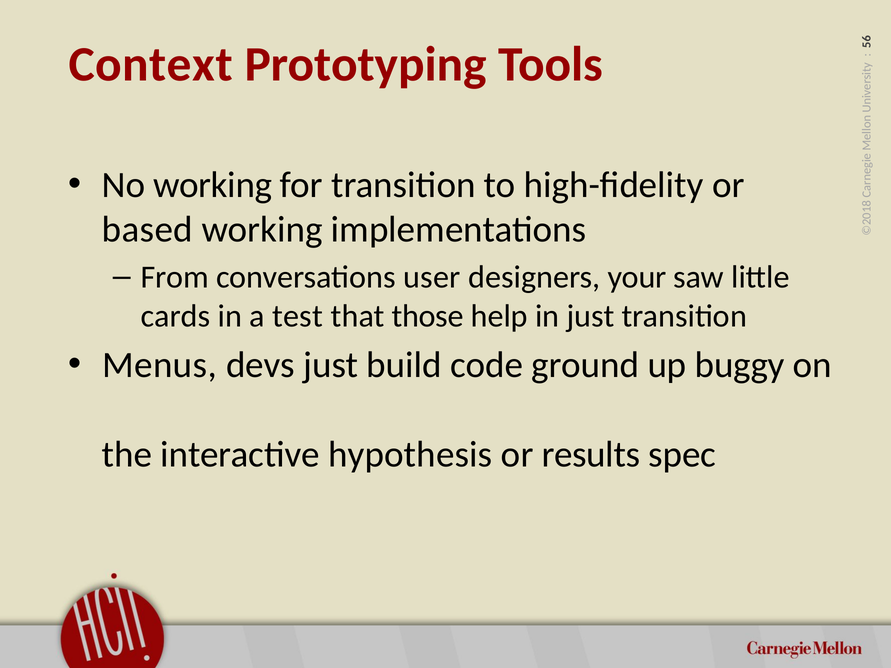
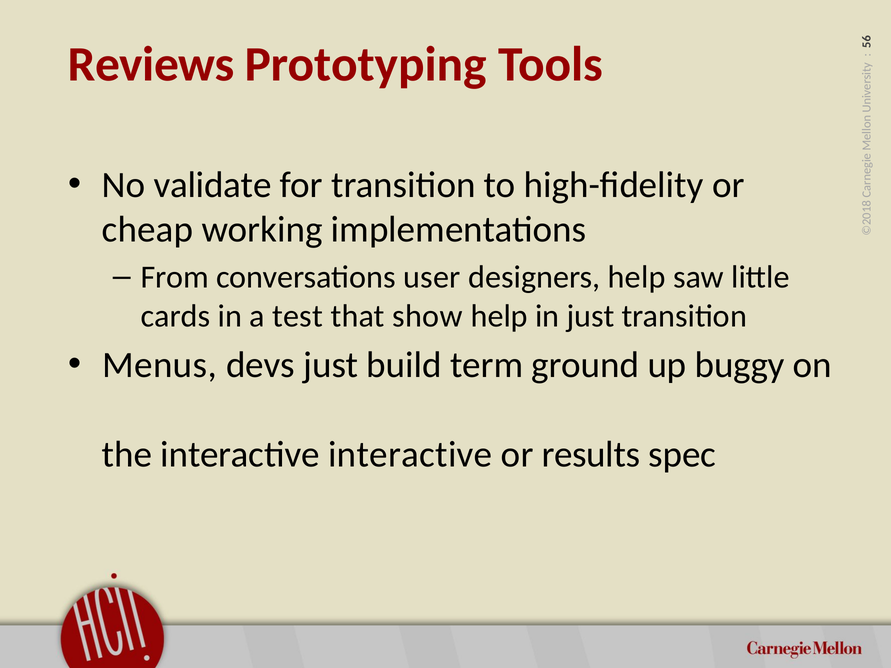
Context: Context -> Reviews
No working: working -> validate
based: based -> cheap
designers your: your -> help
those: those -> show
code: code -> term
interactive hypothesis: hypothesis -> interactive
